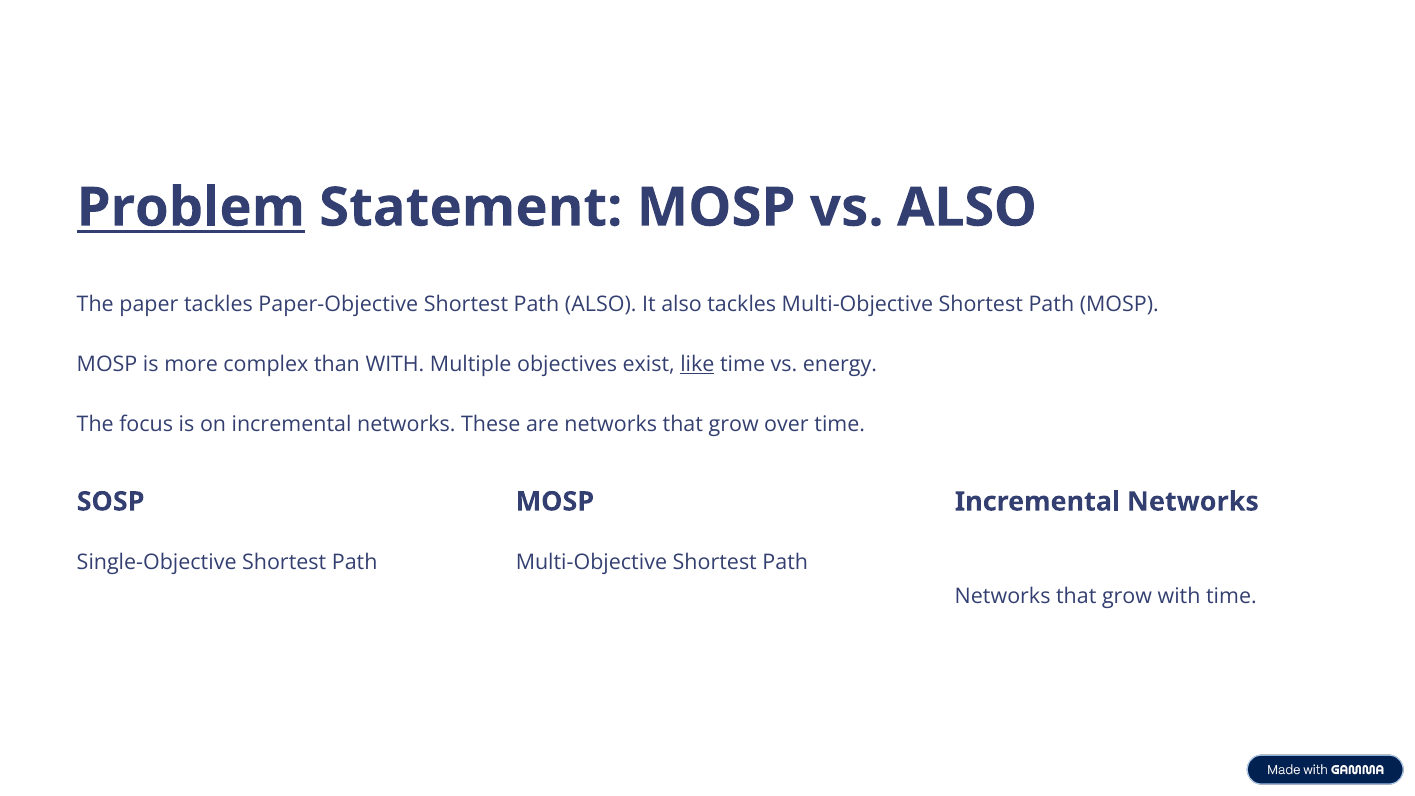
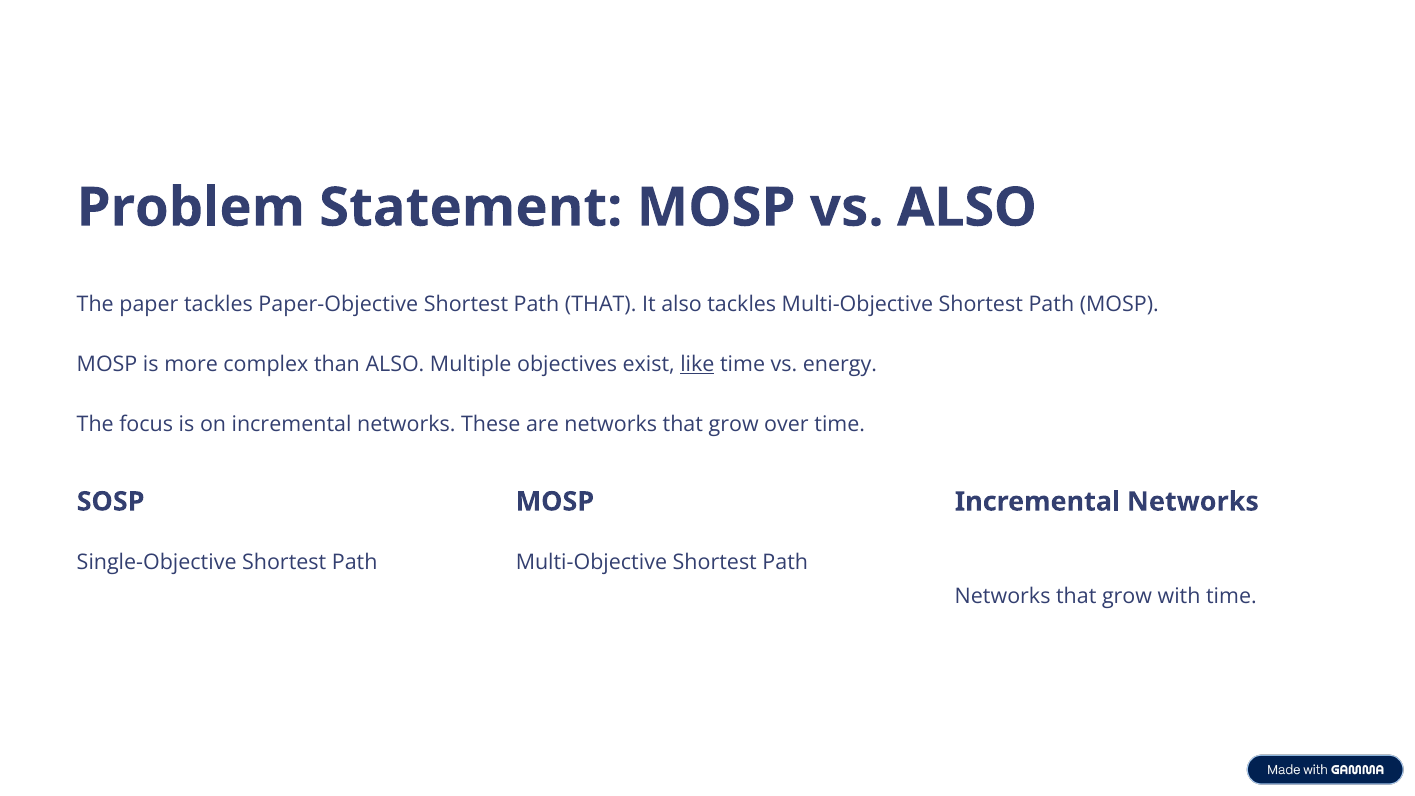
Problem underline: present -> none
Path ALSO: ALSO -> THAT
than WITH: WITH -> ALSO
